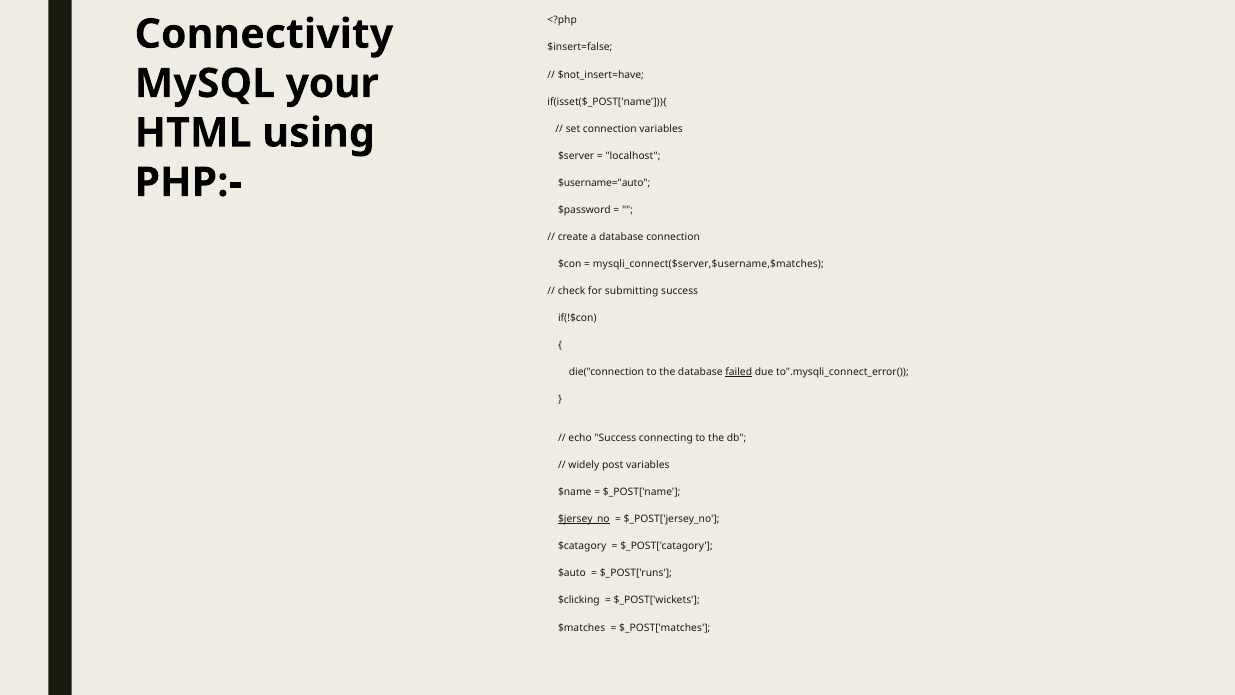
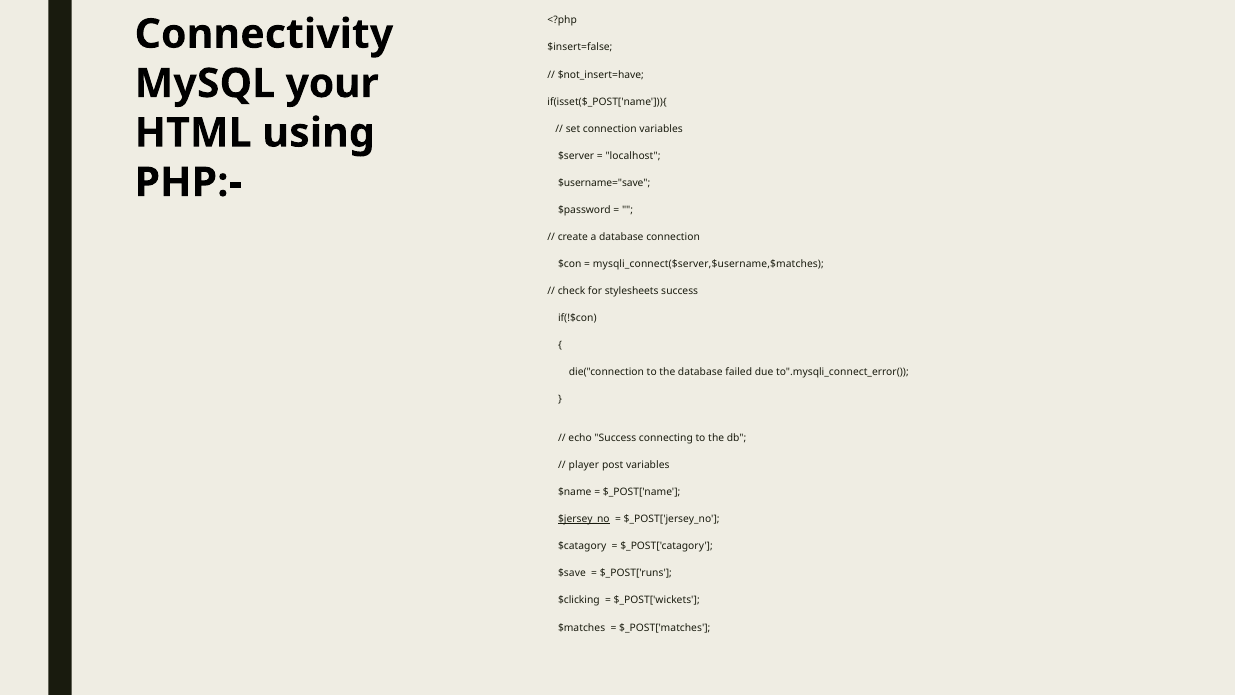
$username="auto: $username="auto -> $username="save
submitting: submitting -> stylesheets
failed underline: present -> none
widely: widely -> player
$auto: $auto -> $save
